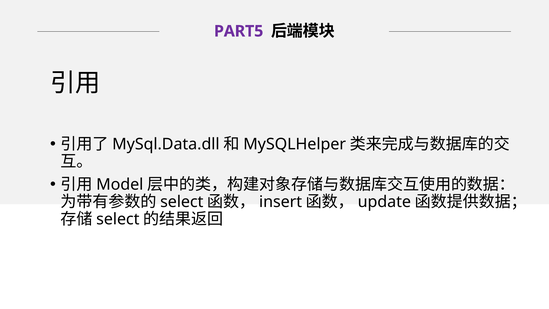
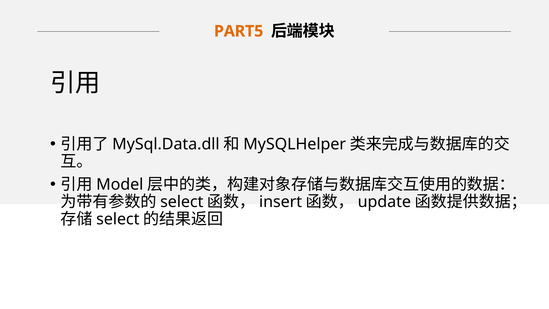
PART5 colour: purple -> orange
